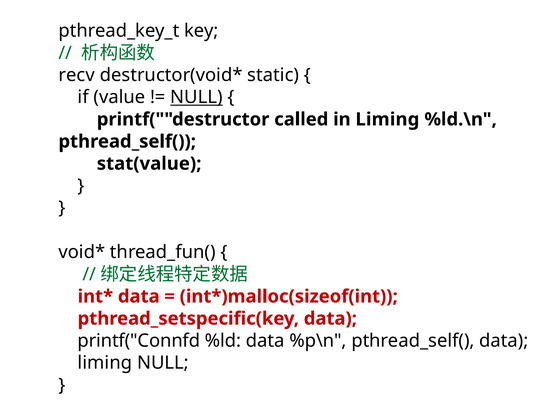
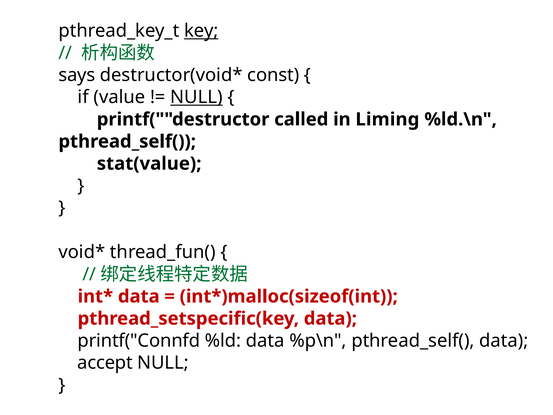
key underline: none -> present
recv: recv -> says
static: static -> const
liming at (105, 363): liming -> accept
